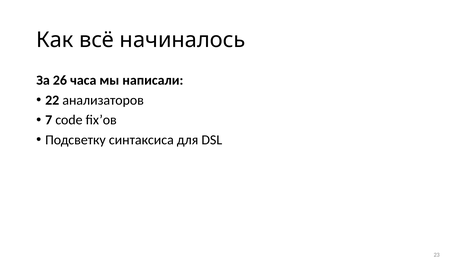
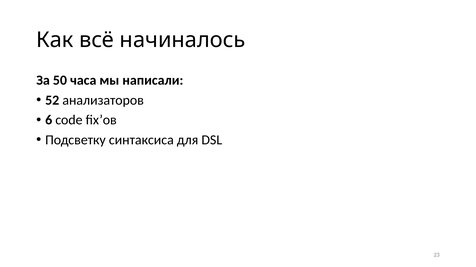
26: 26 -> 50
22: 22 -> 52
7: 7 -> 6
